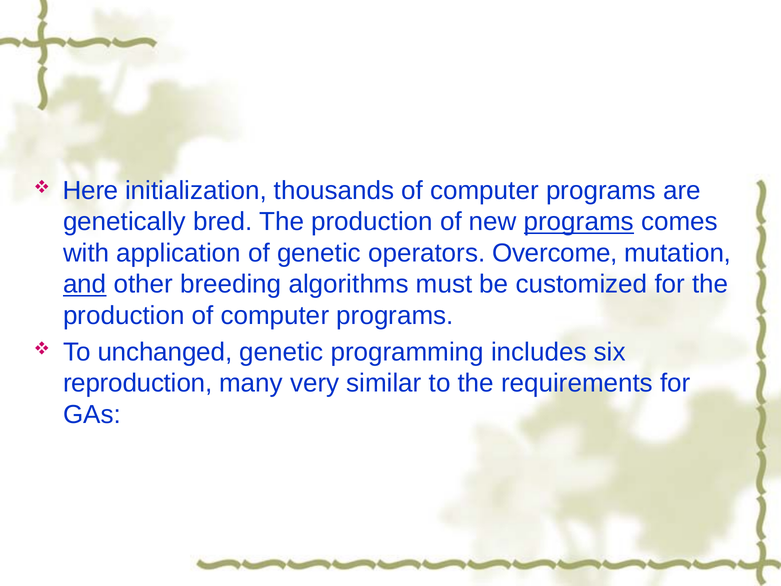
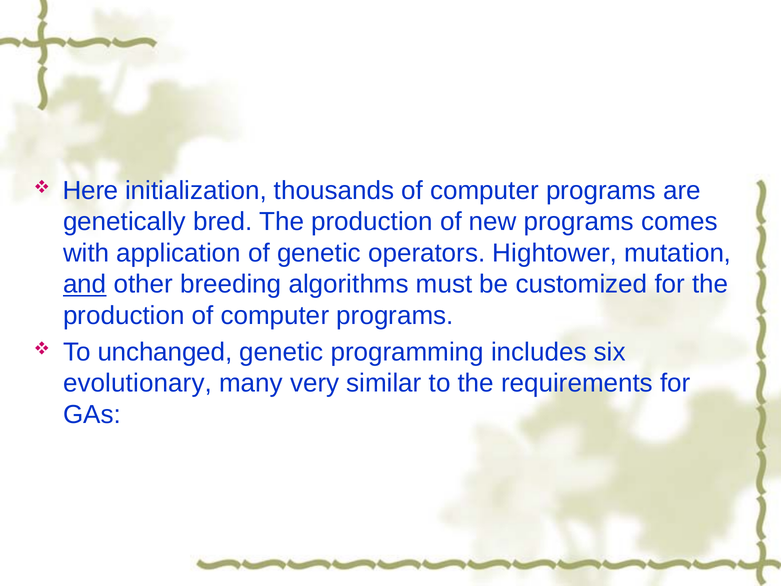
programs at (579, 222) underline: present -> none
Overcome: Overcome -> Hightower
reproduction: reproduction -> evolutionary
